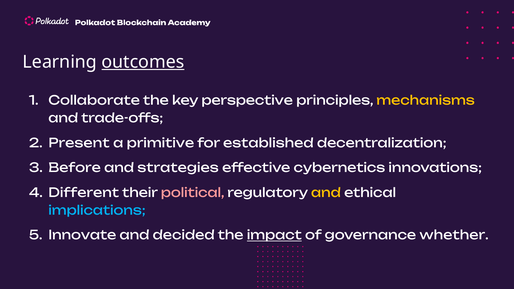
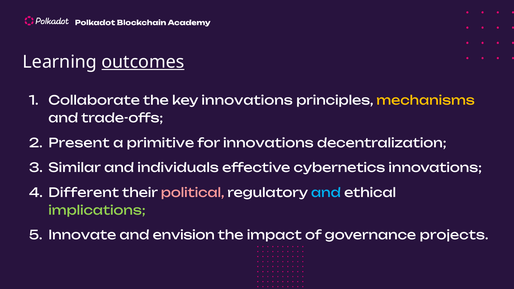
key perspective: perspective -> innovations
for established: established -> innovations
Before: Before -> Similar
strategies: strategies -> individuals
and at (326, 193) colour: yellow -> light blue
implications colour: light blue -> light green
decided: decided -> envision
impact underline: present -> none
whether: whether -> projects
